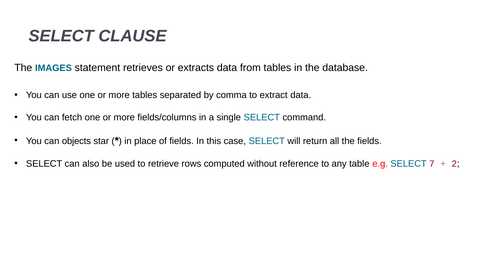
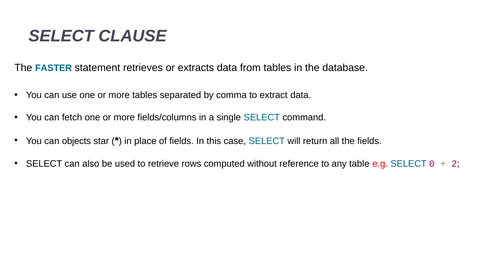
IMAGES: IMAGES -> FASTER
7: 7 -> 0
